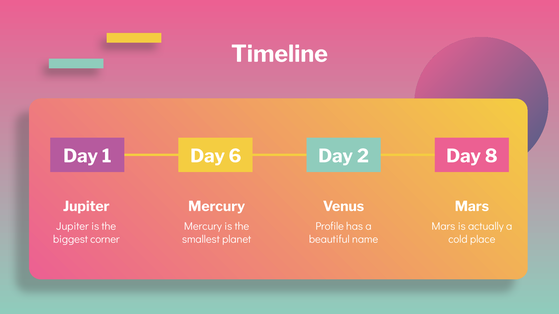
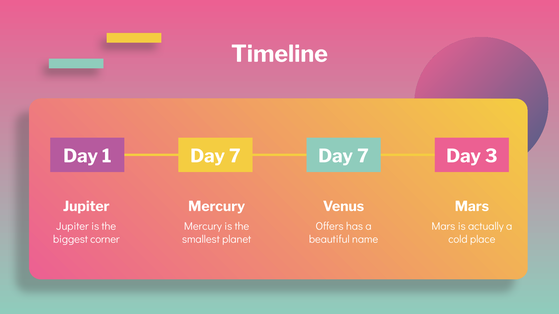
1 Day 6: 6 -> 7
2 at (363, 156): 2 -> 7
8: 8 -> 3
Profile: Profile -> Offers
